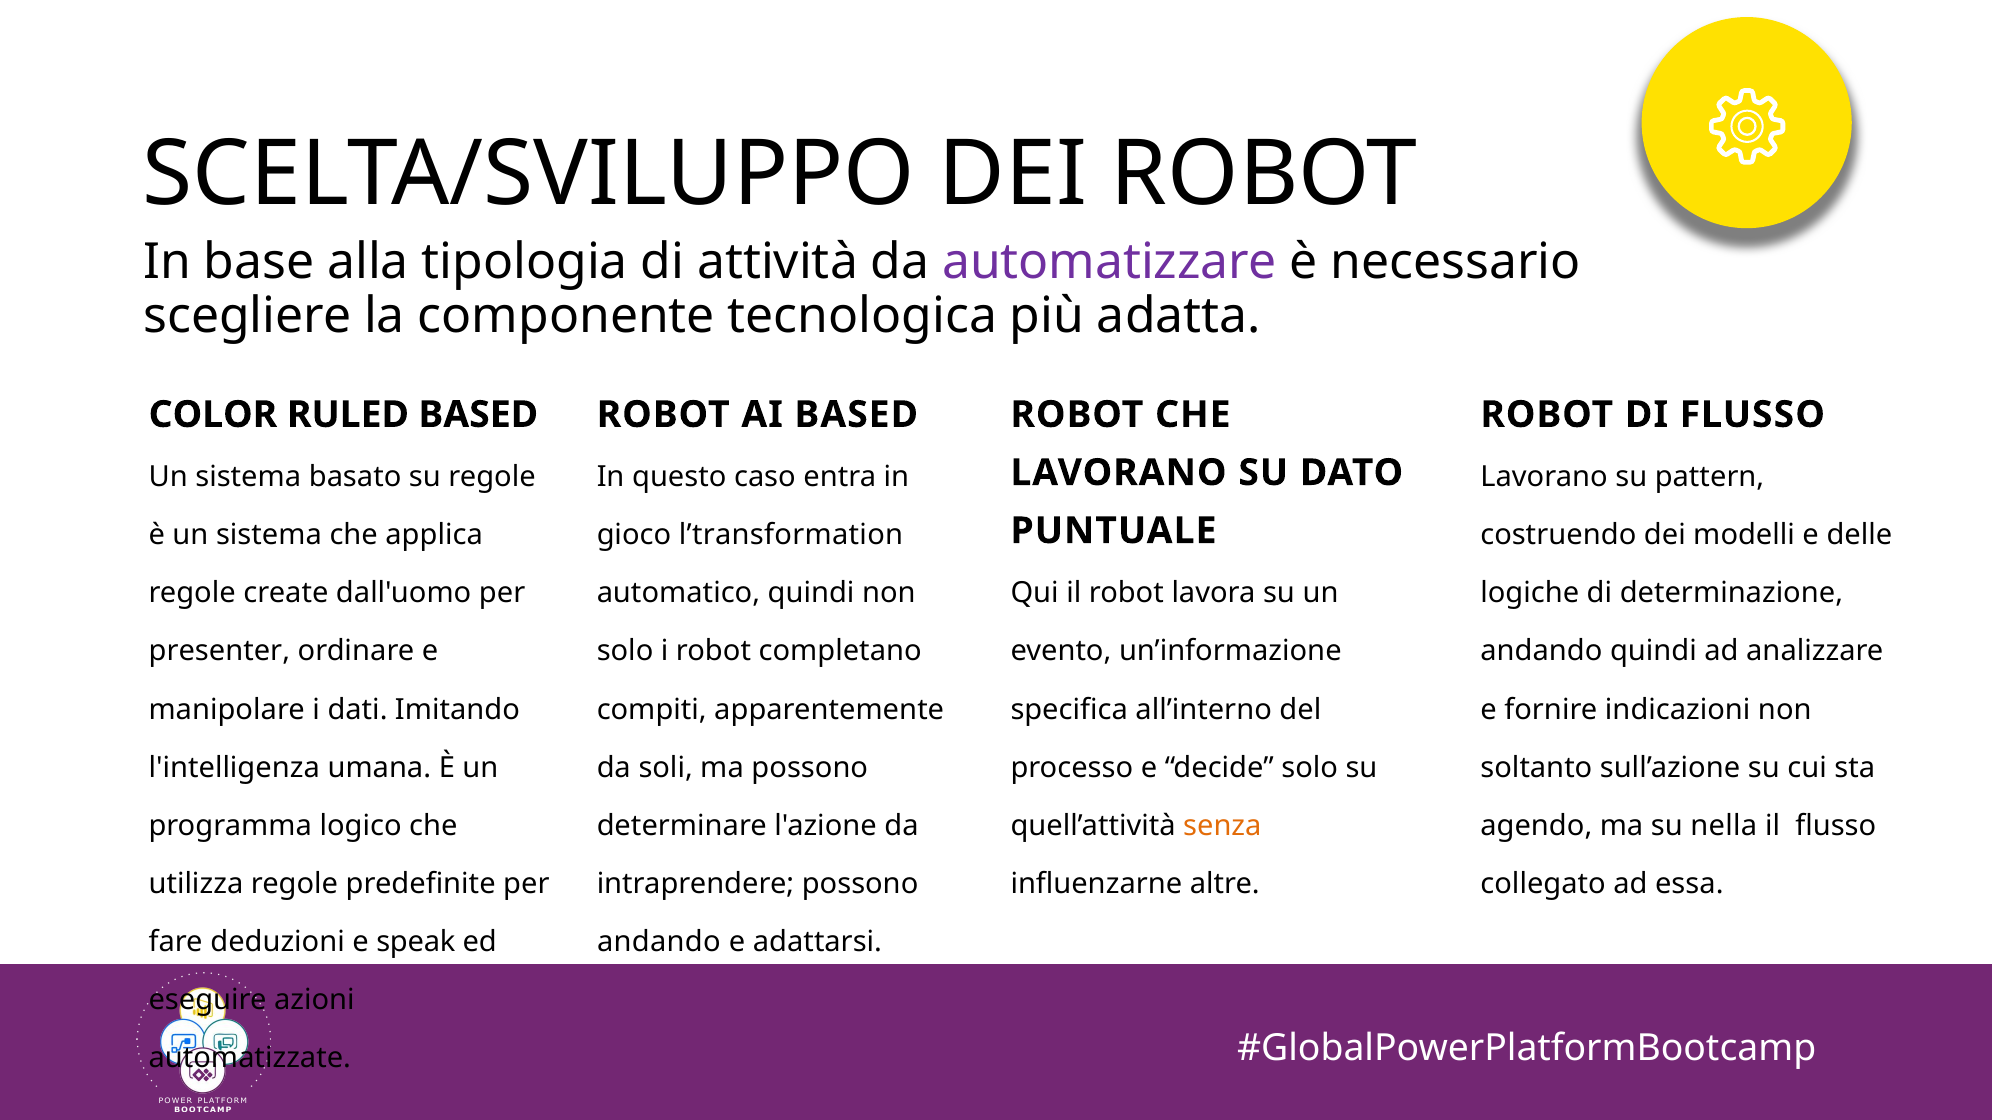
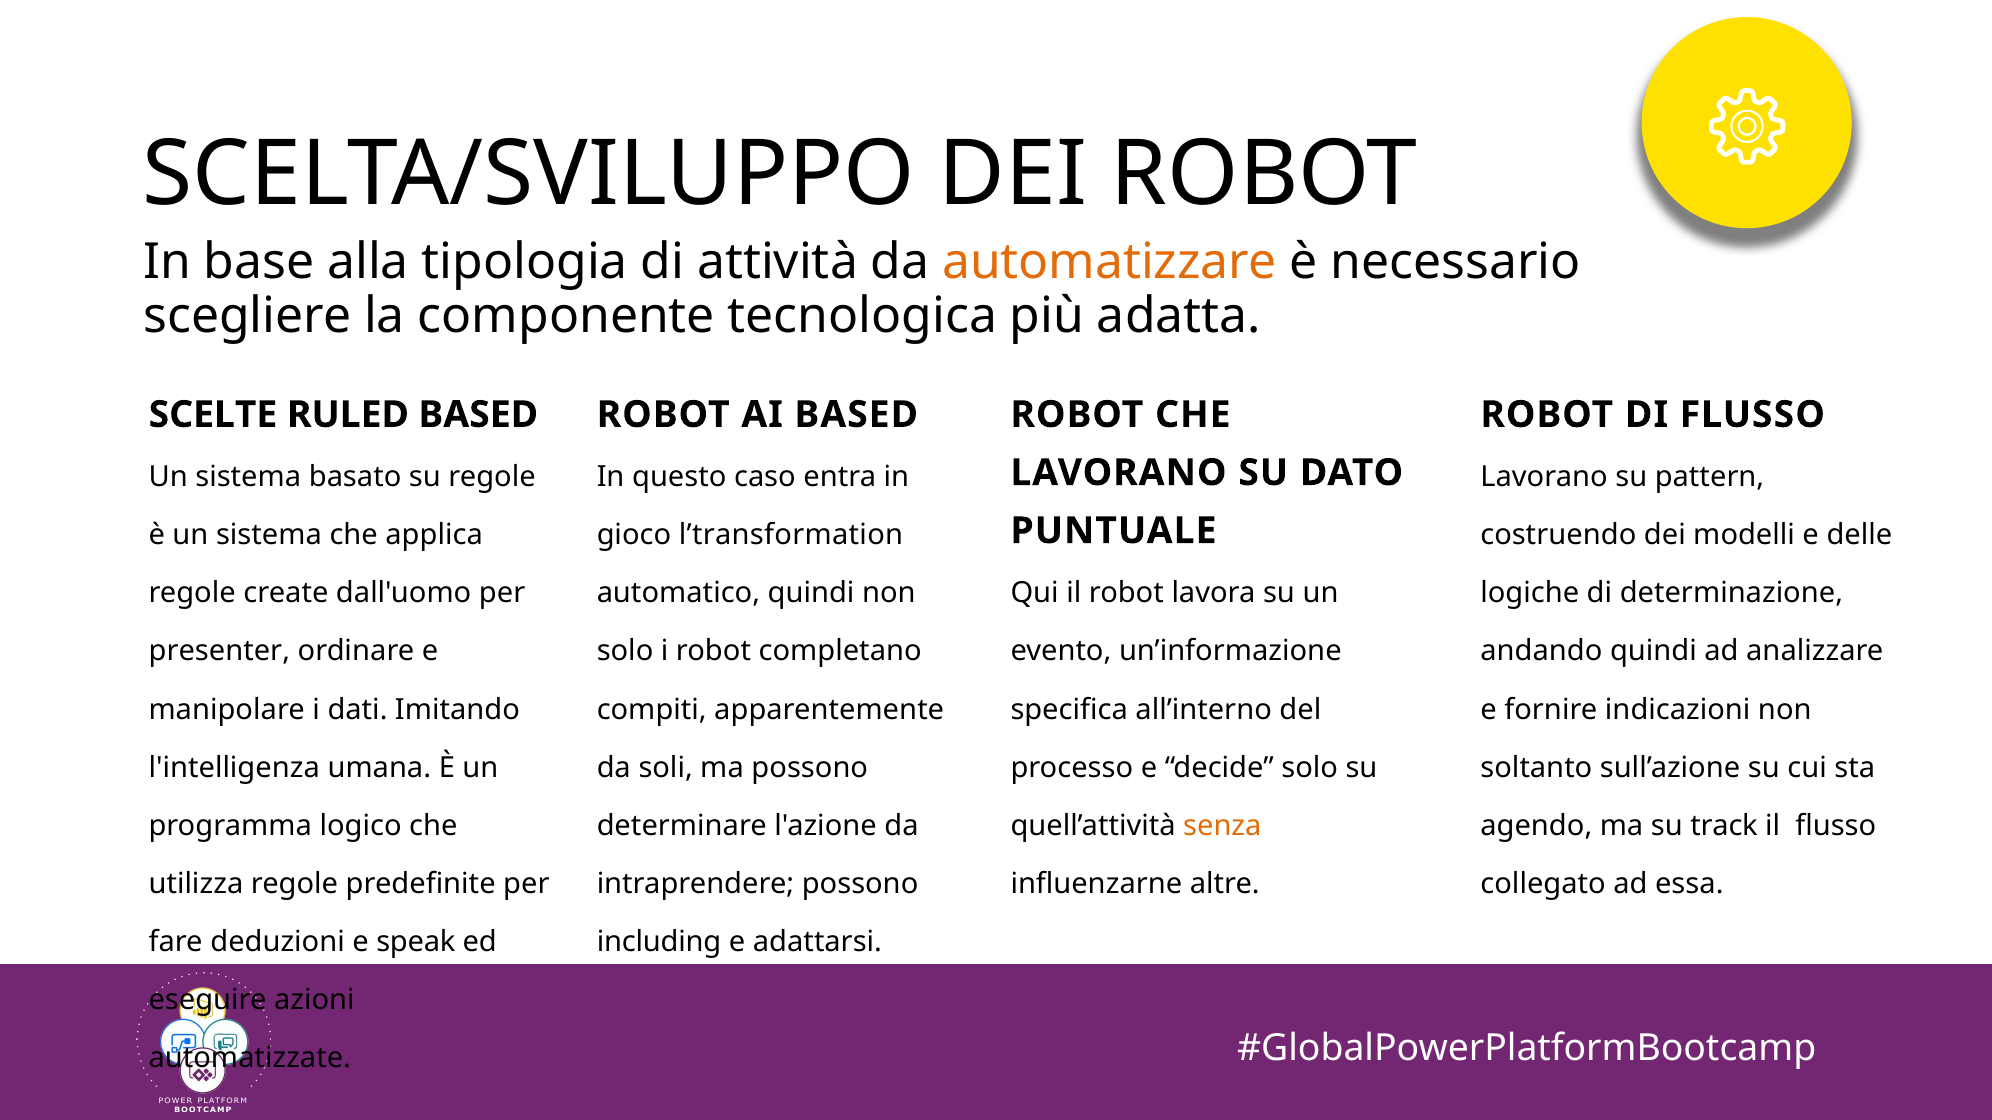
automatizzare colour: purple -> orange
COLOR: COLOR -> SCELTE
nella: nella -> track
andando at (659, 942): andando -> including
